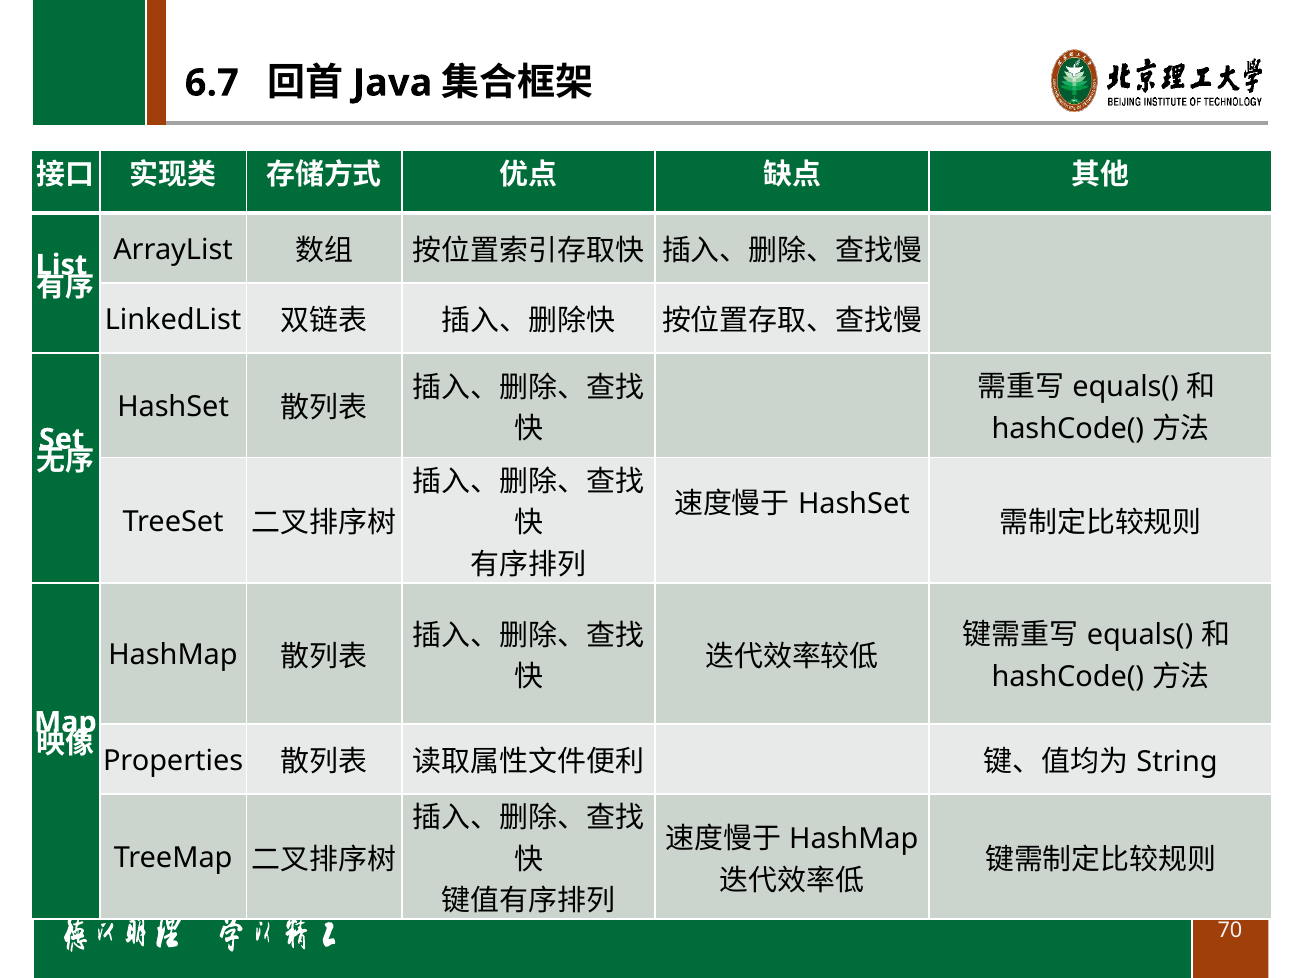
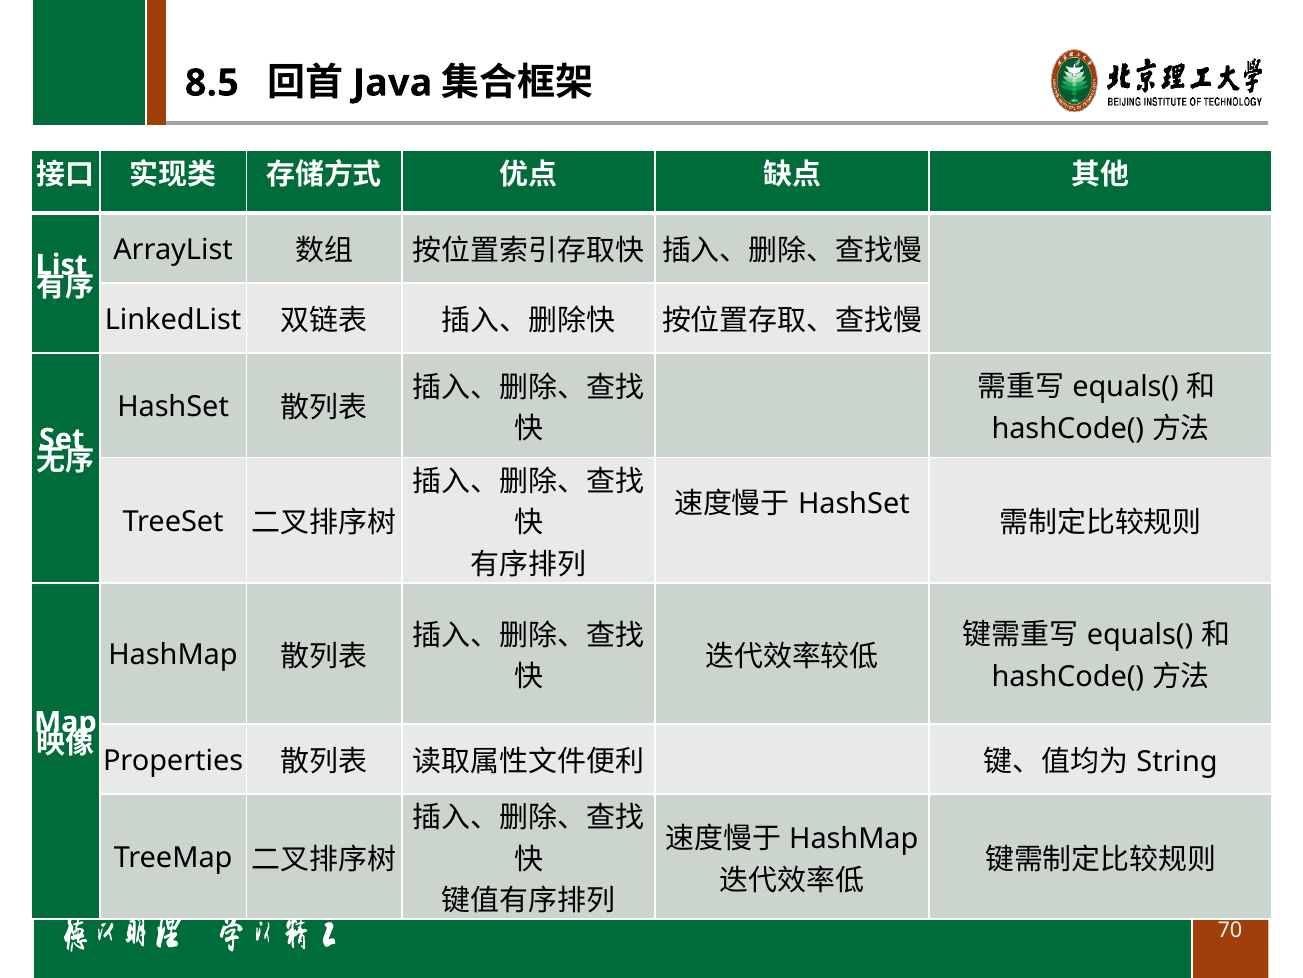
6.7: 6.7 -> 8.5
